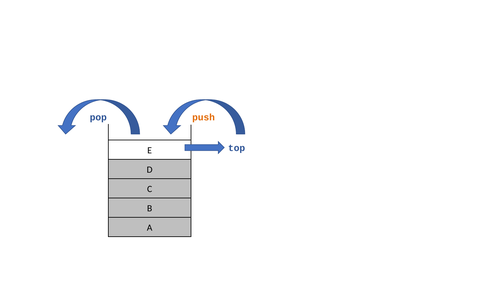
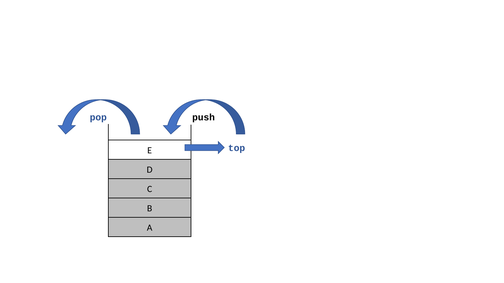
push colour: orange -> black
